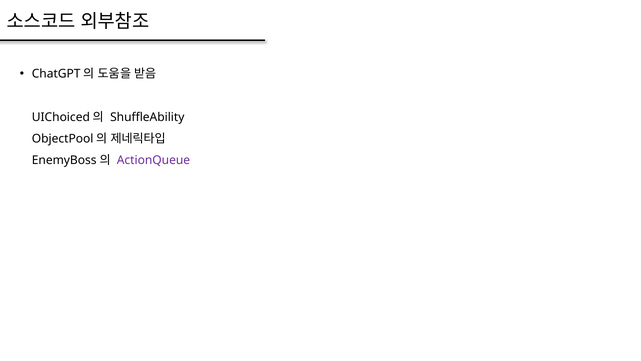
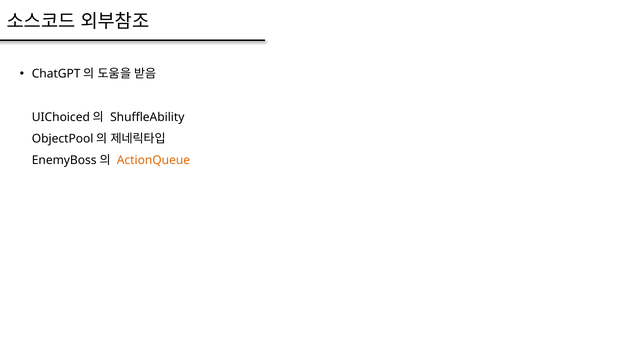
ActionQueue colour: purple -> orange
